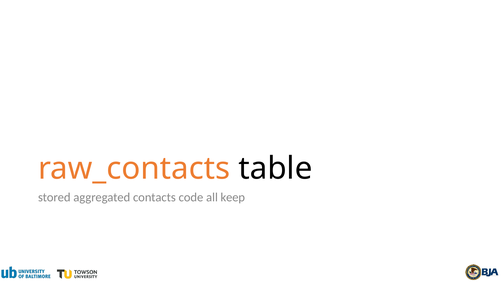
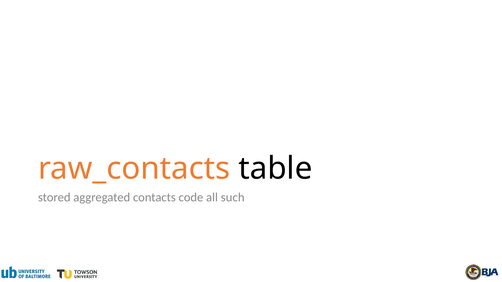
keep: keep -> such
